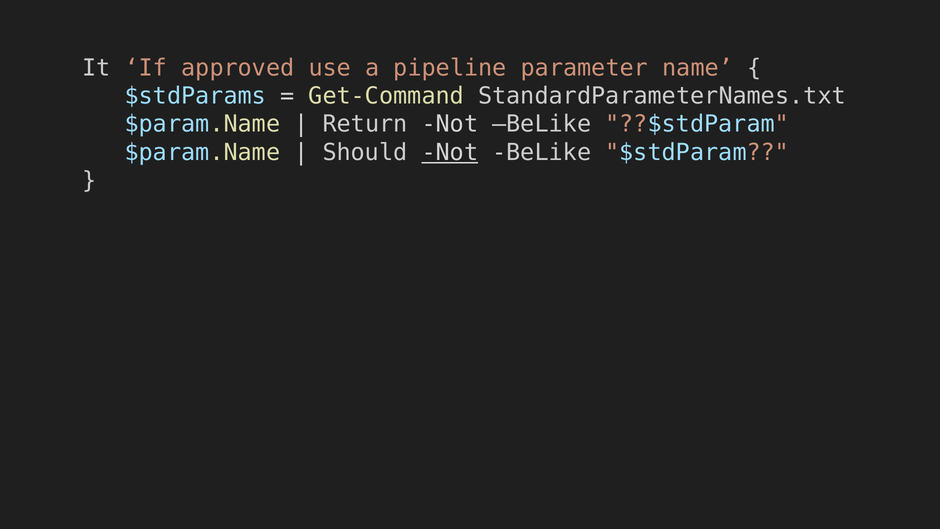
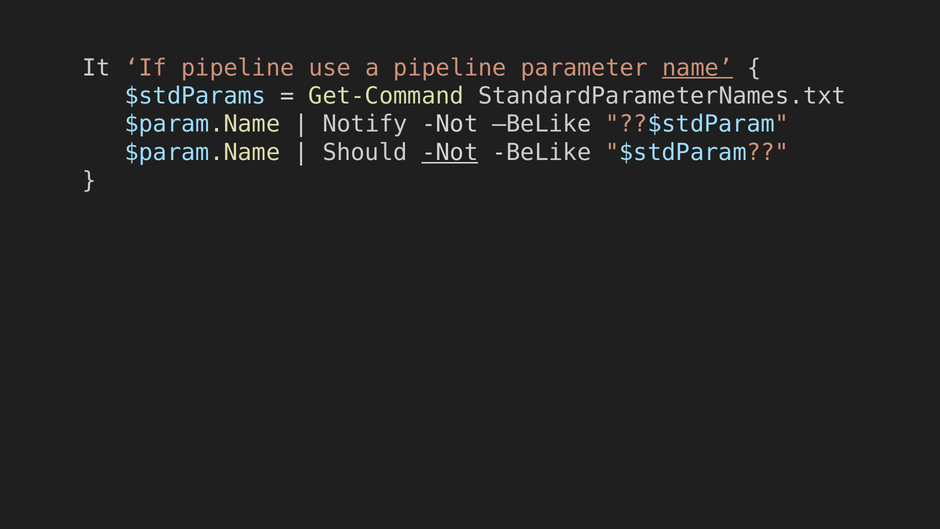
If approved: approved -> pipeline
name underline: none -> present
Return: Return -> Notify
